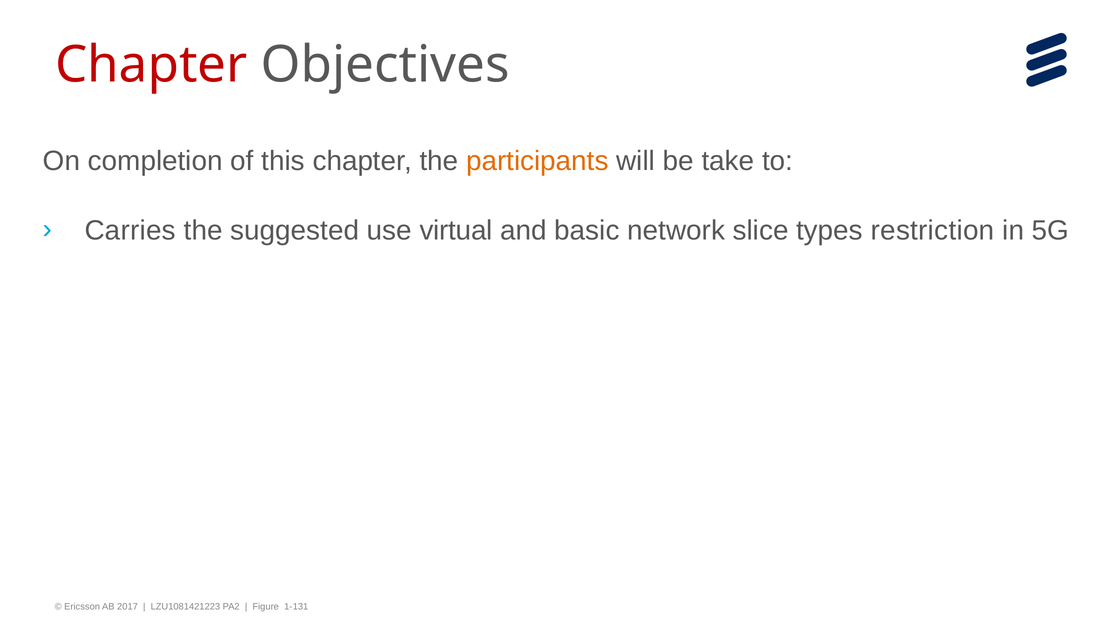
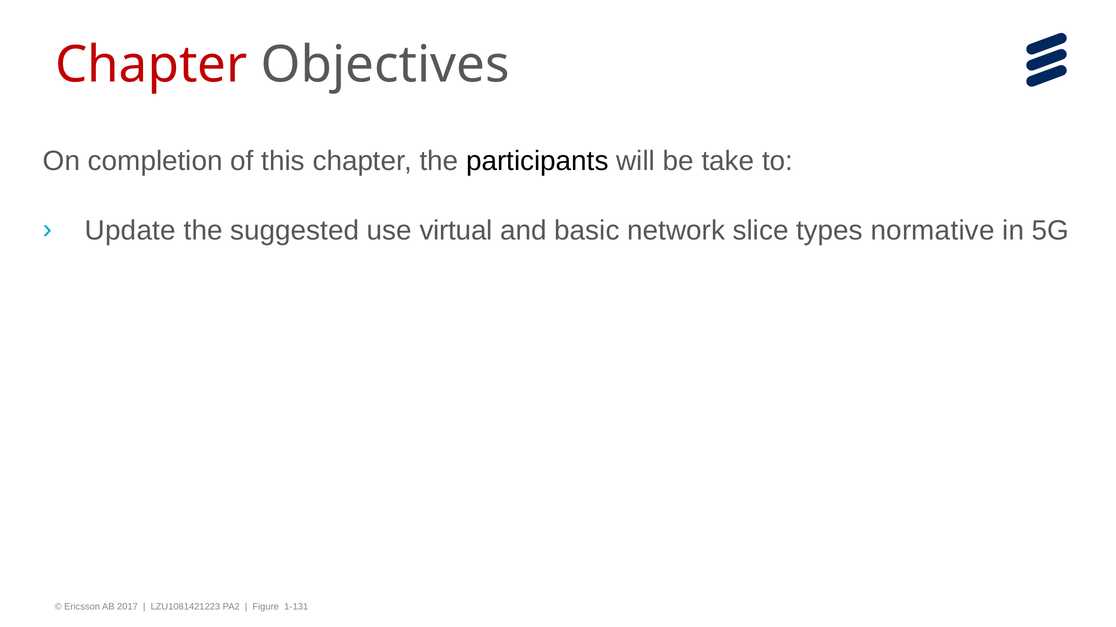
participants colour: orange -> black
Carries: Carries -> Update
restriction: restriction -> normative
